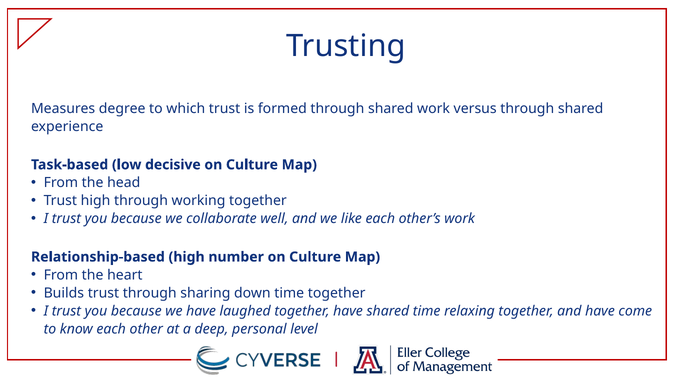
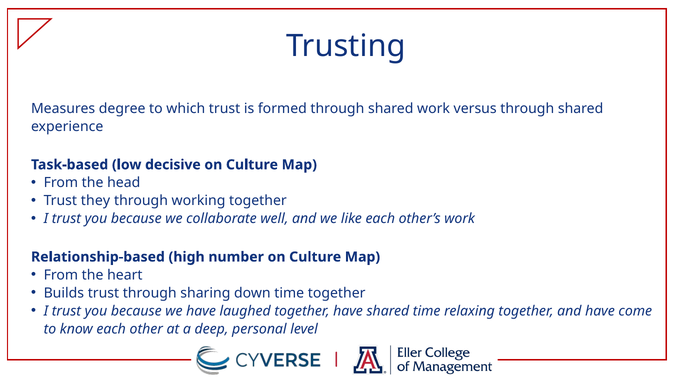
Trust high: high -> they
